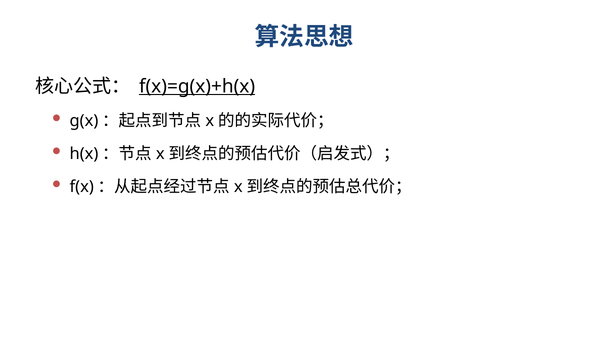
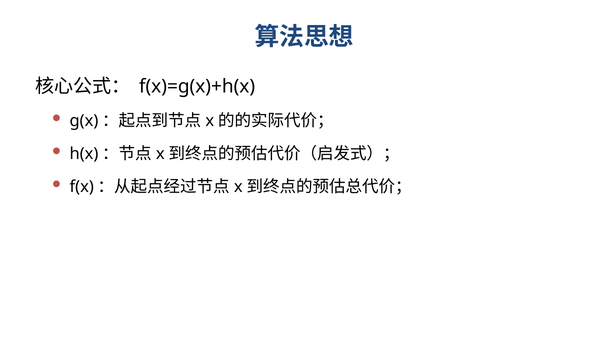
f(x)=g(x)+h(x underline: present -> none
